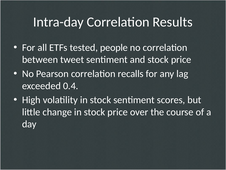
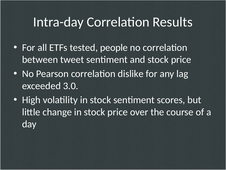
recalls: recalls -> dislike
0.4: 0.4 -> 3.0
